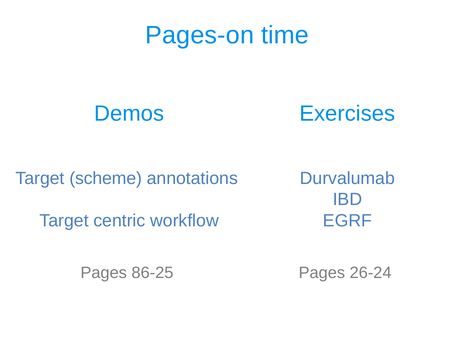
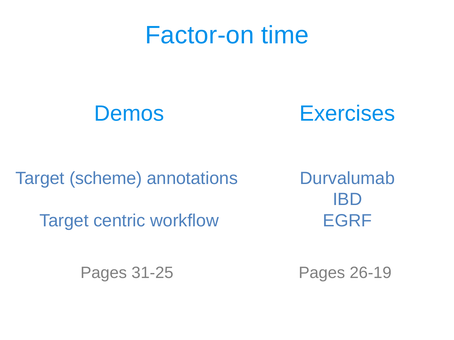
Pages-on: Pages-on -> Factor-on
86-25: 86-25 -> 31-25
26-24: 26-24 -> 26-19
